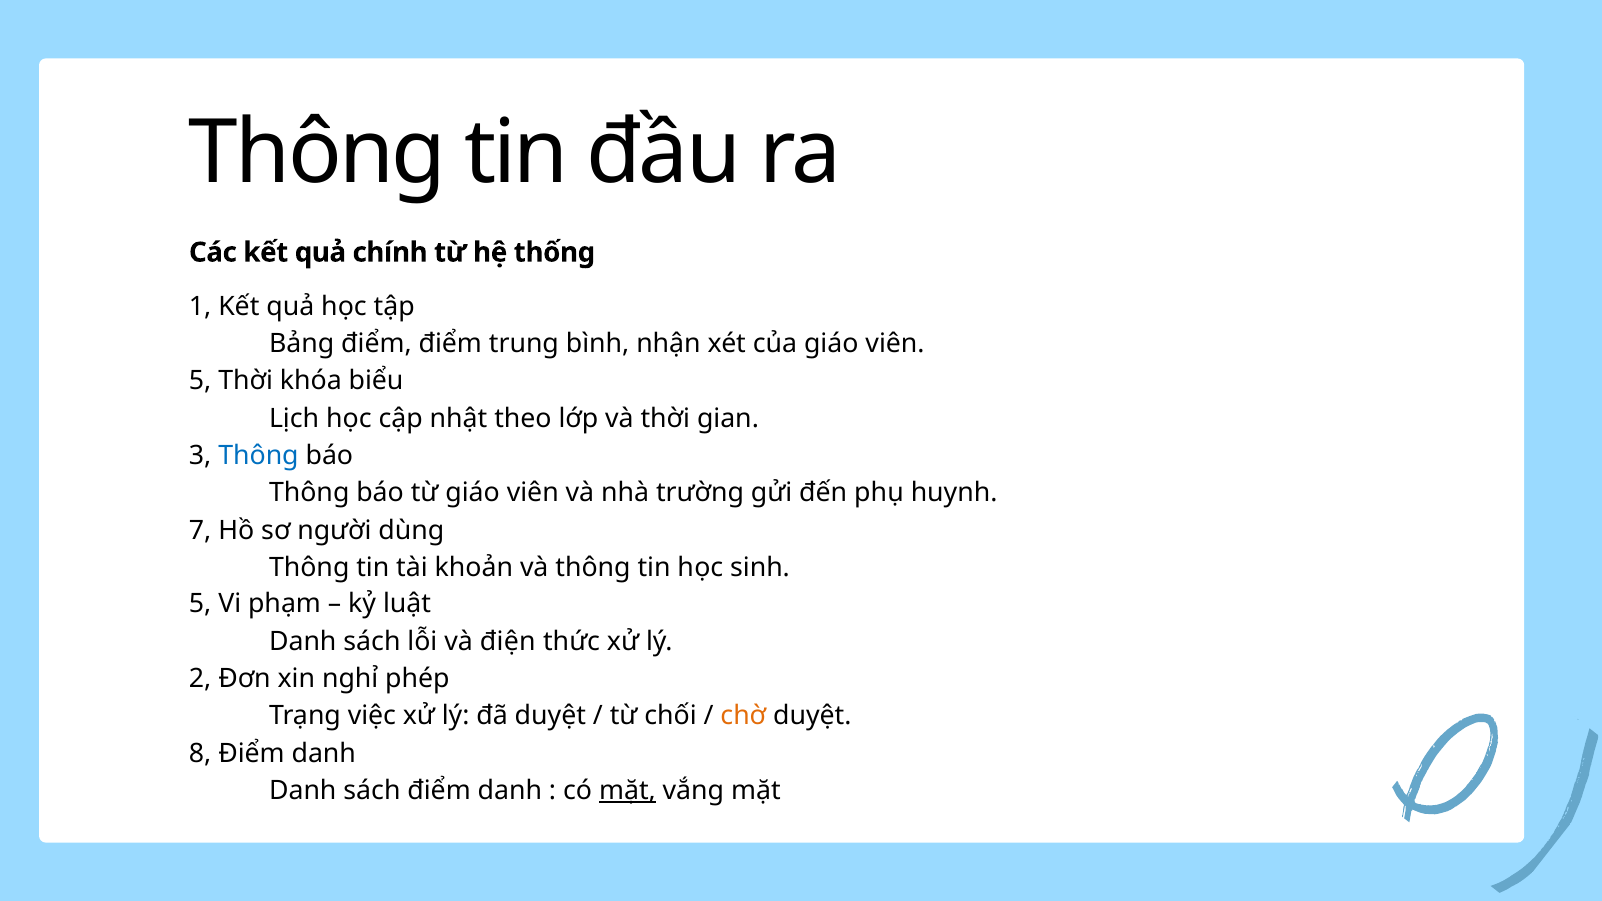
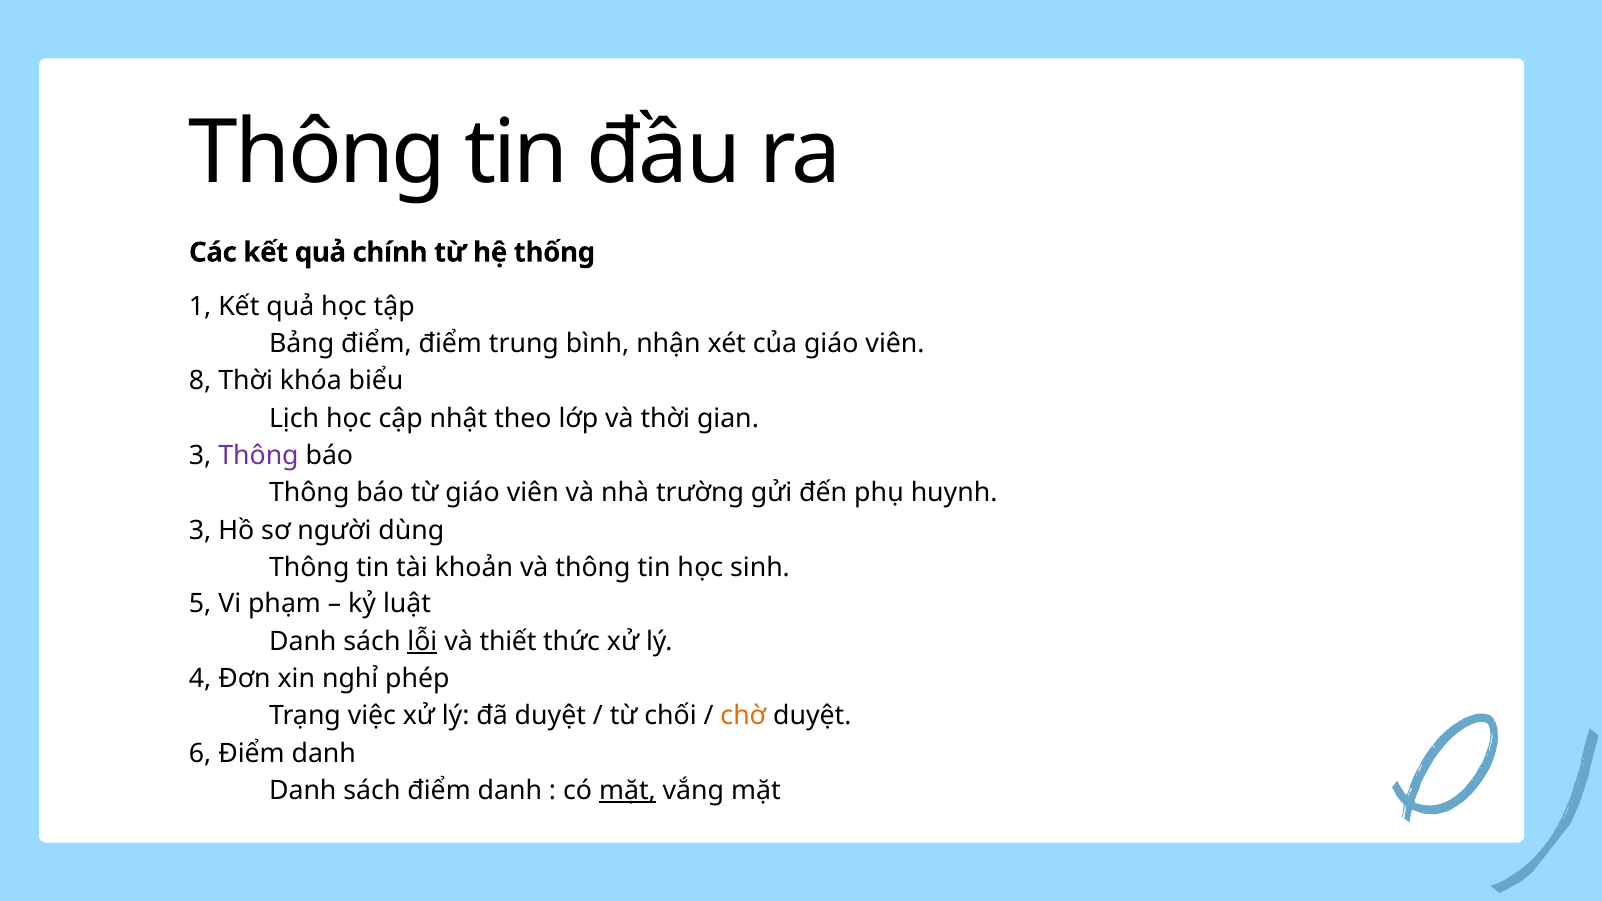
5 at (200, 381): 5 -> 8
Thông at (258, 456) colour: blue -> purple
7 at (200, 530): 7 -> 3
lỗi underline: none -> present
điện: điện -> thiết
2: 2 -> 4
8: 8 -> 6
